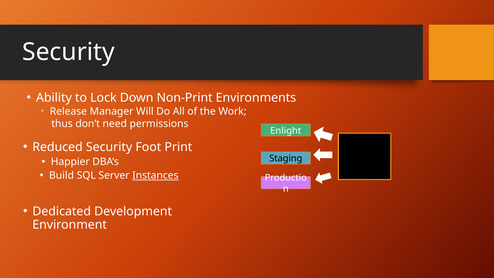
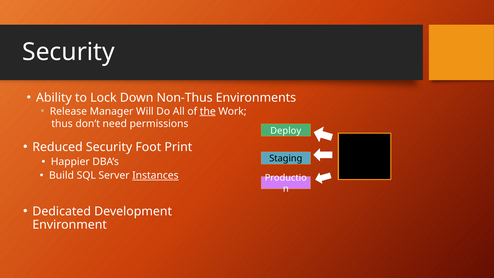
Non-Print: Non-Print -> Non-Thus
the underline: none -> present
Enlight: Enlight -> Deploy
